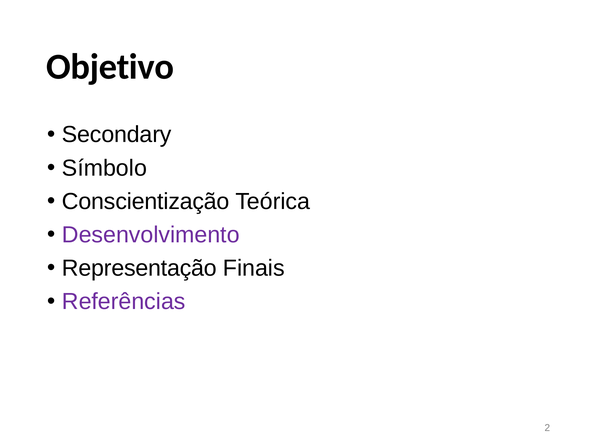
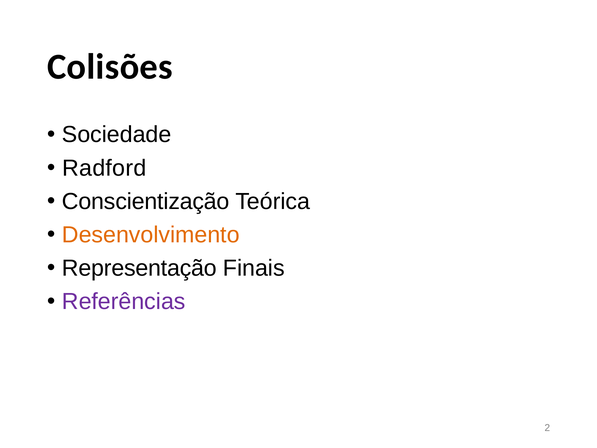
Objetivo: Objetivo -> Colisões
Secondary: Secondary -> Sociedade
Símbolo: Símbolo -> Radford
Desenvolvimento colour: purple -> orange
